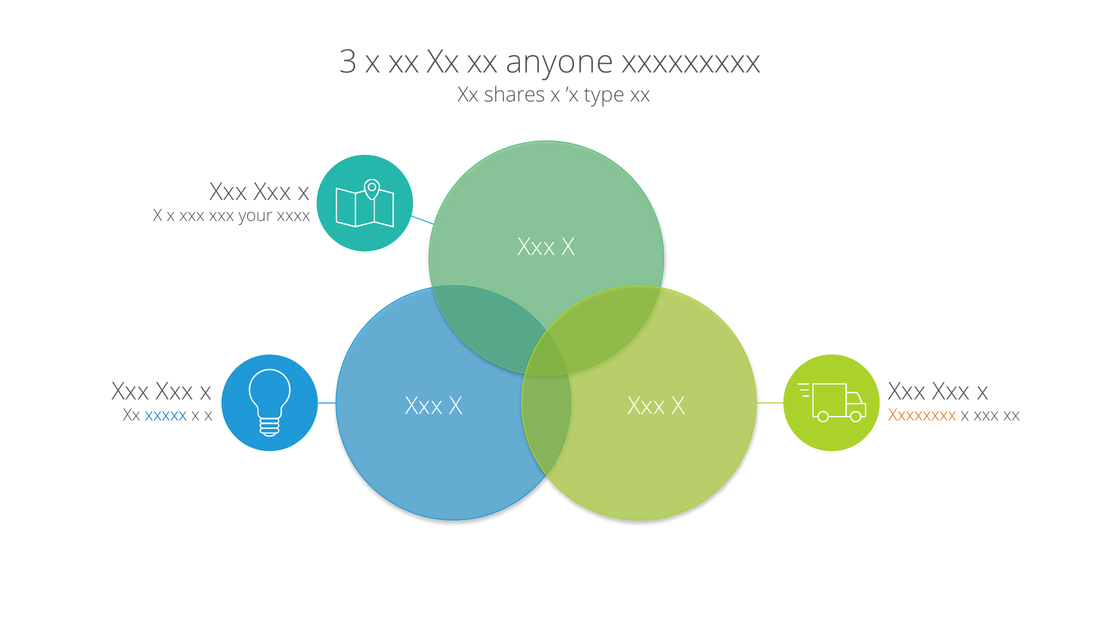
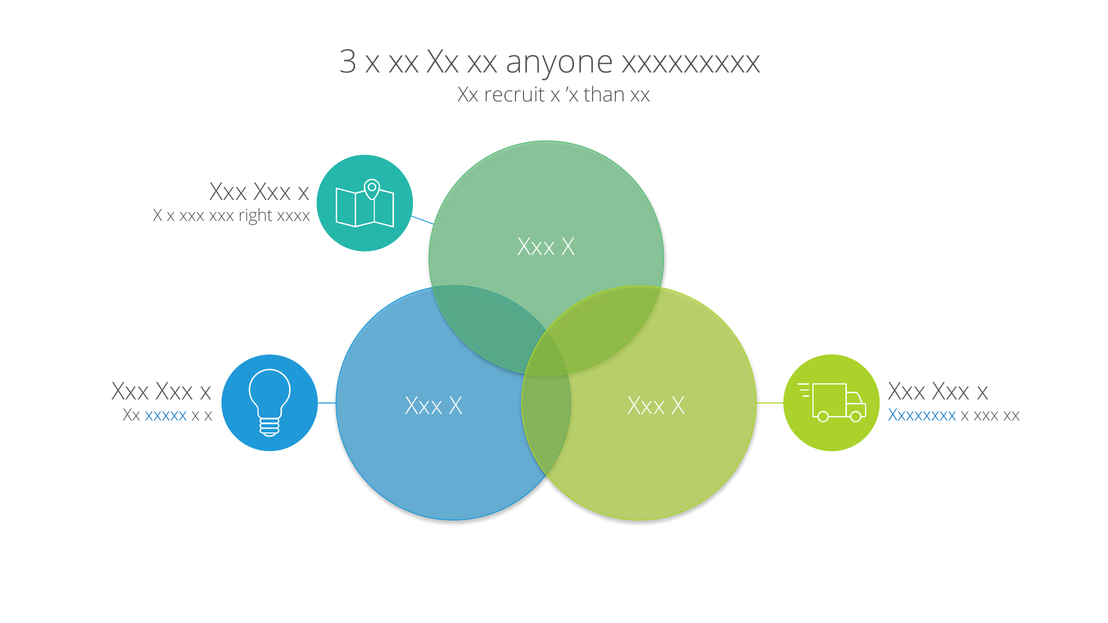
shares: shares -> recruit
type: type -> than
your: your -> right
Xxxxxxxx colour: orange -> blue
